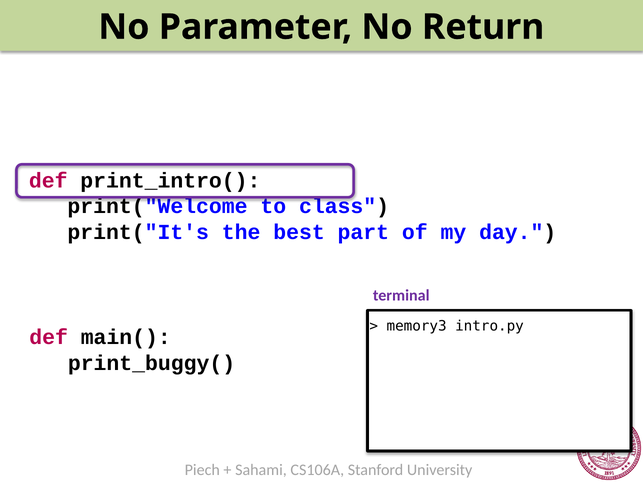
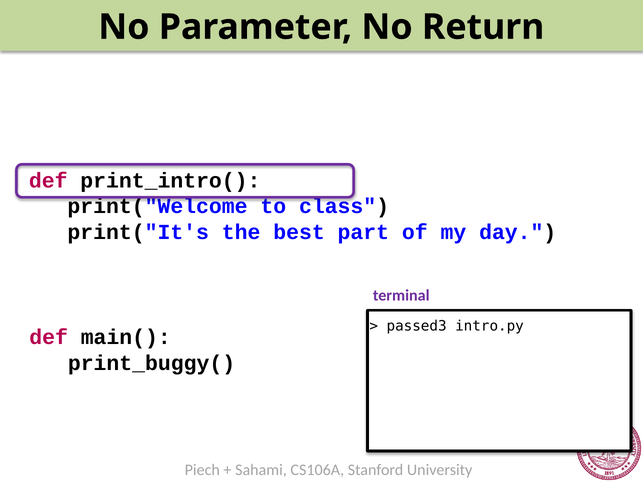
memory3: memory3 -> passed3
